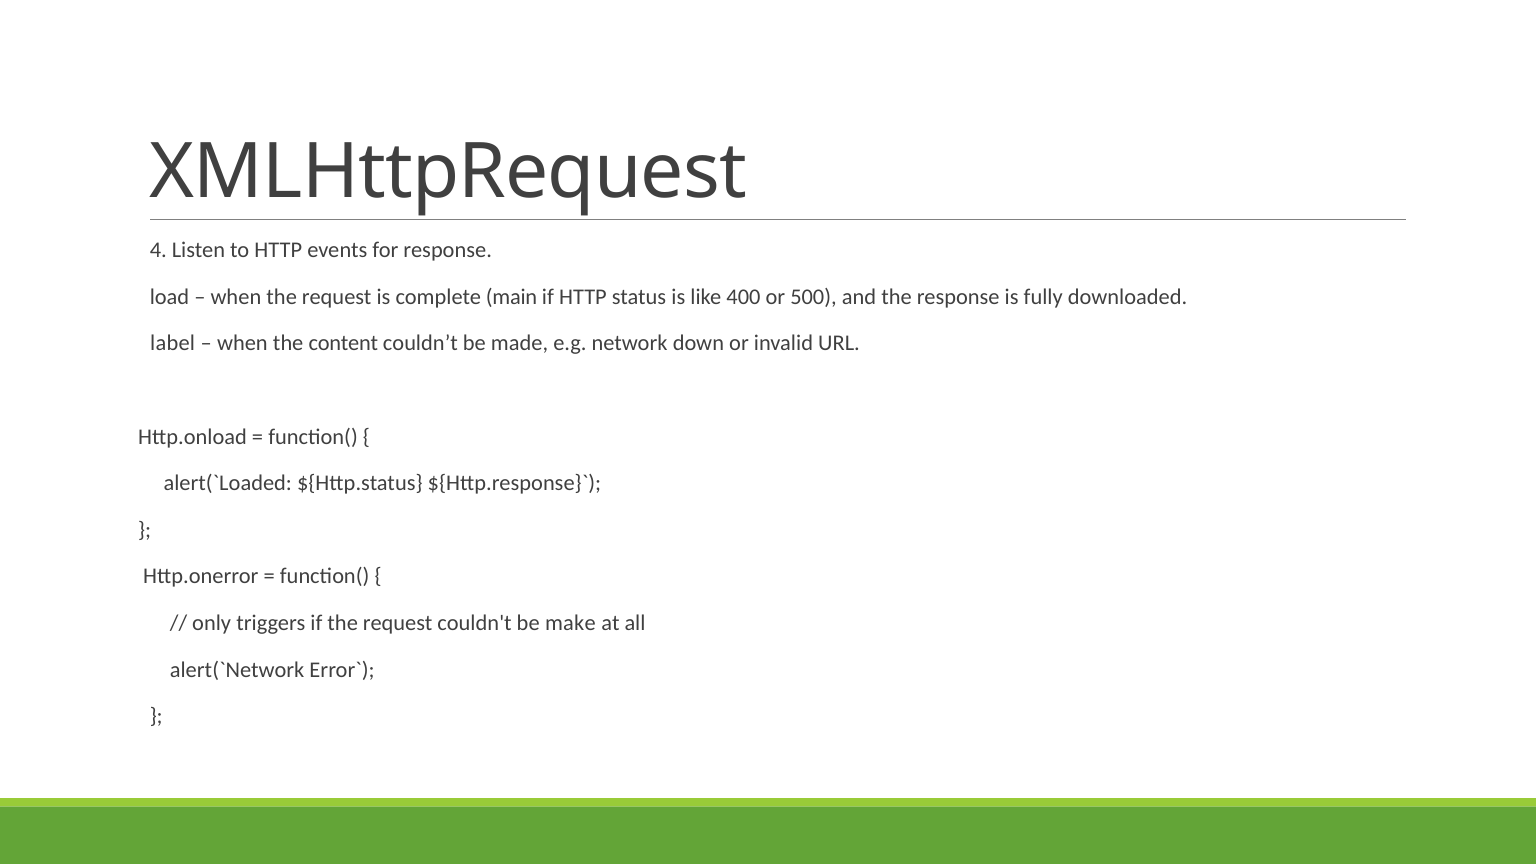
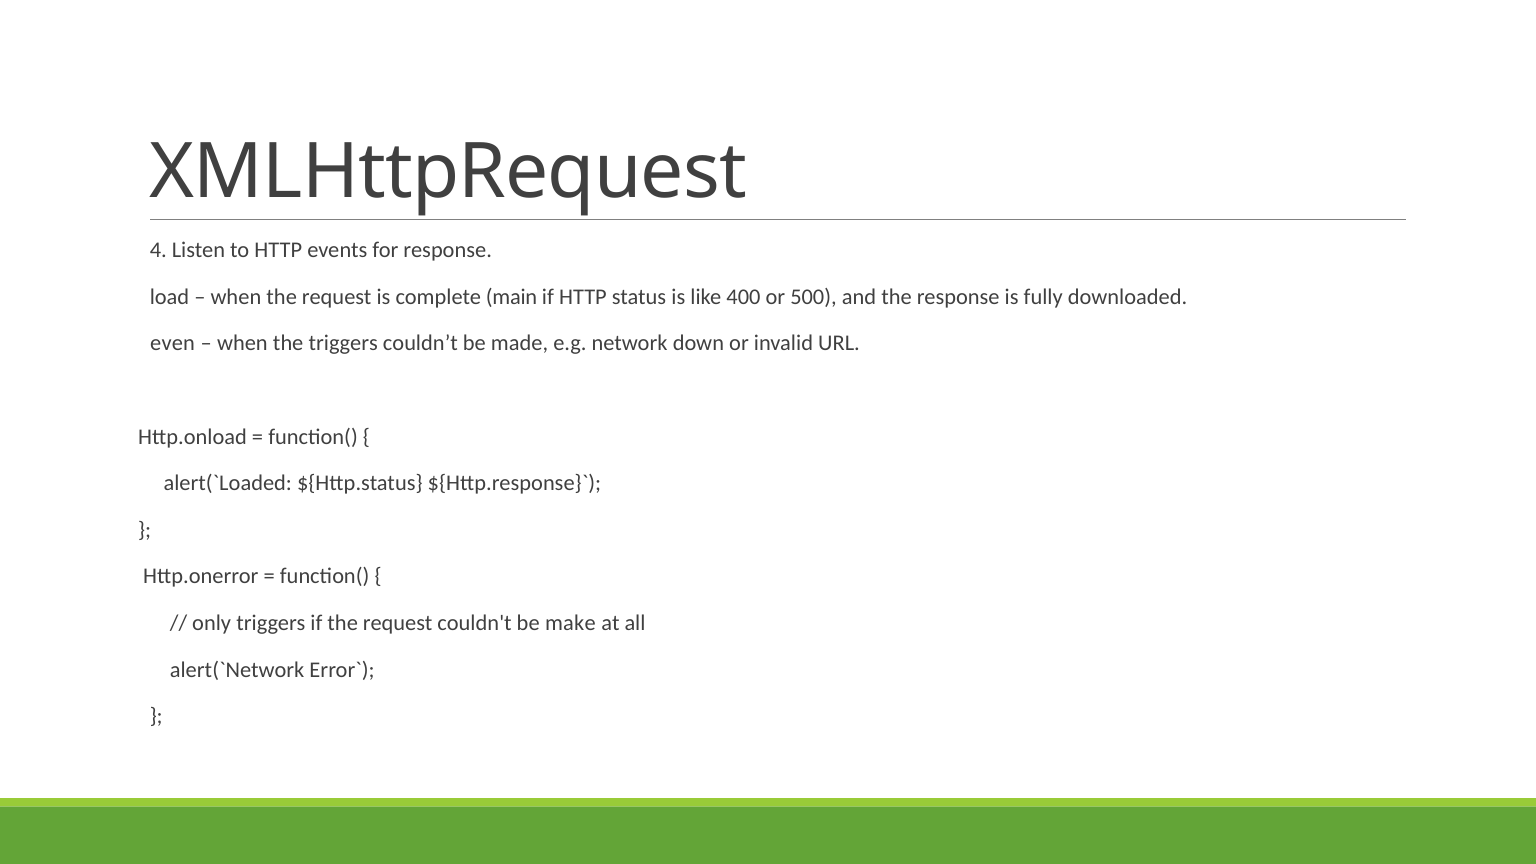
label: label -> even
the content: content -> triggers
